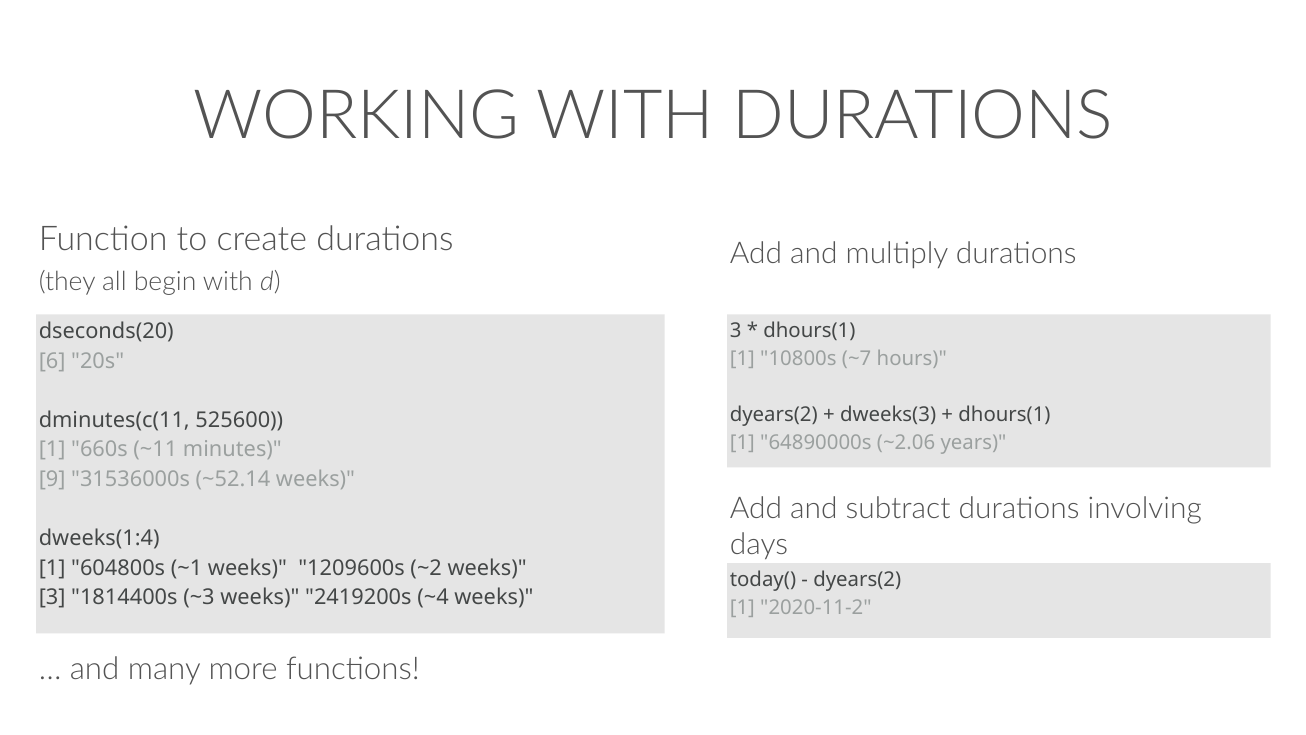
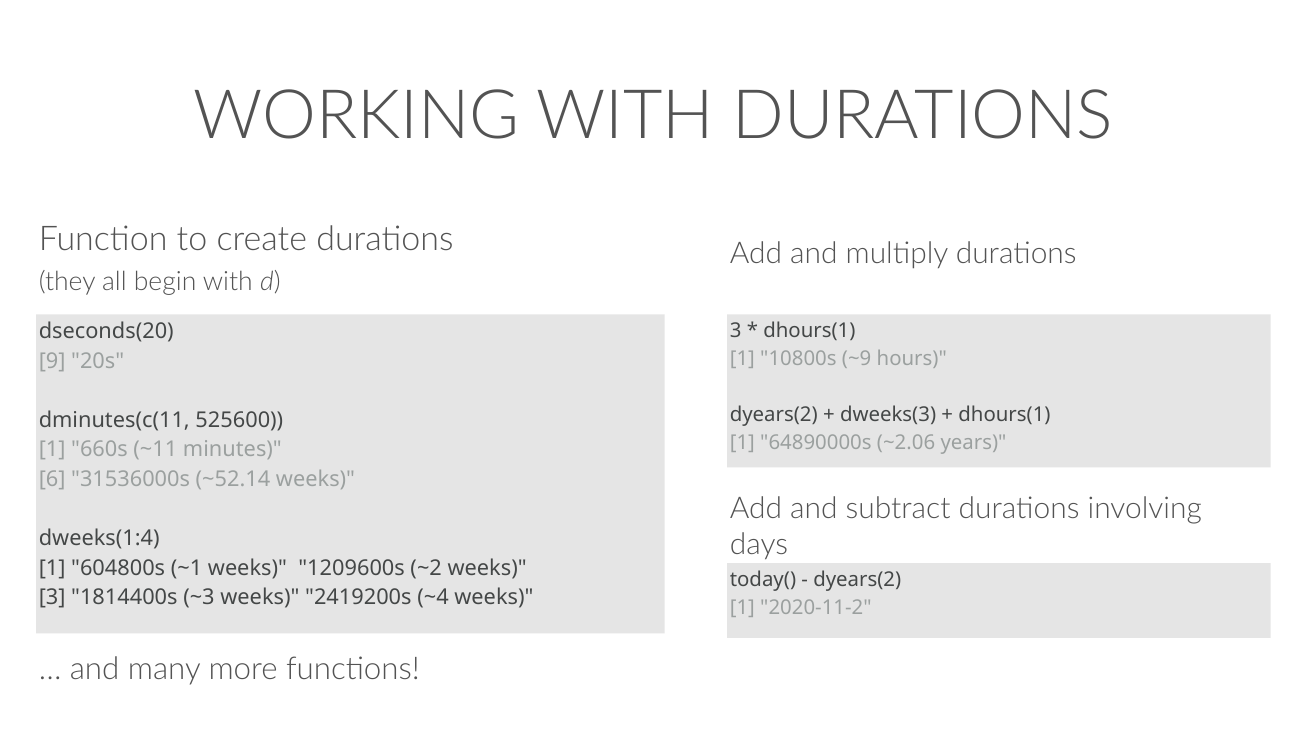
~7: ~7 -> ~9
6: 6 -> 9
9: 9 -> 6
